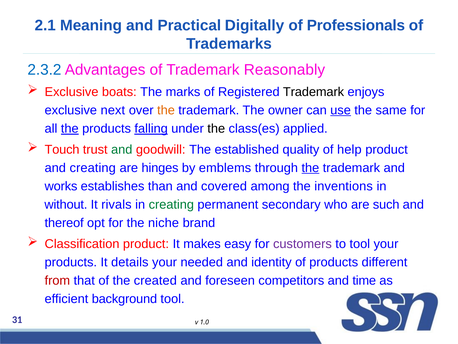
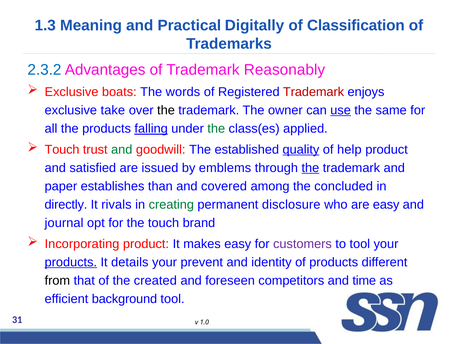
2.1: 2.1 -> 1.3
Professionals: Professionals -> Classification
marks: marks -> words
Trademark at (314, 92) colour: black -> red
next: next -> take
the at (166, 110) colour: orange -> black
the at (70, 128) underline: present -> none
the at (216, 128) colour: black -> green
quality underline: none -> present
and creating: creating -> satisfied
hinges: hinges -> issued
works: works -> paper
inventions: inventions -> concluded
without: without -> directly
secondary: secondary -> disclosure
are such: such -> easy
thereof: thereof -> journal
the niche: niche -> touch
Classification: Classification -> Incorporating
products at (71, 262) underline: none -> present
needed: needed -> prevent
from colour: red -> black
